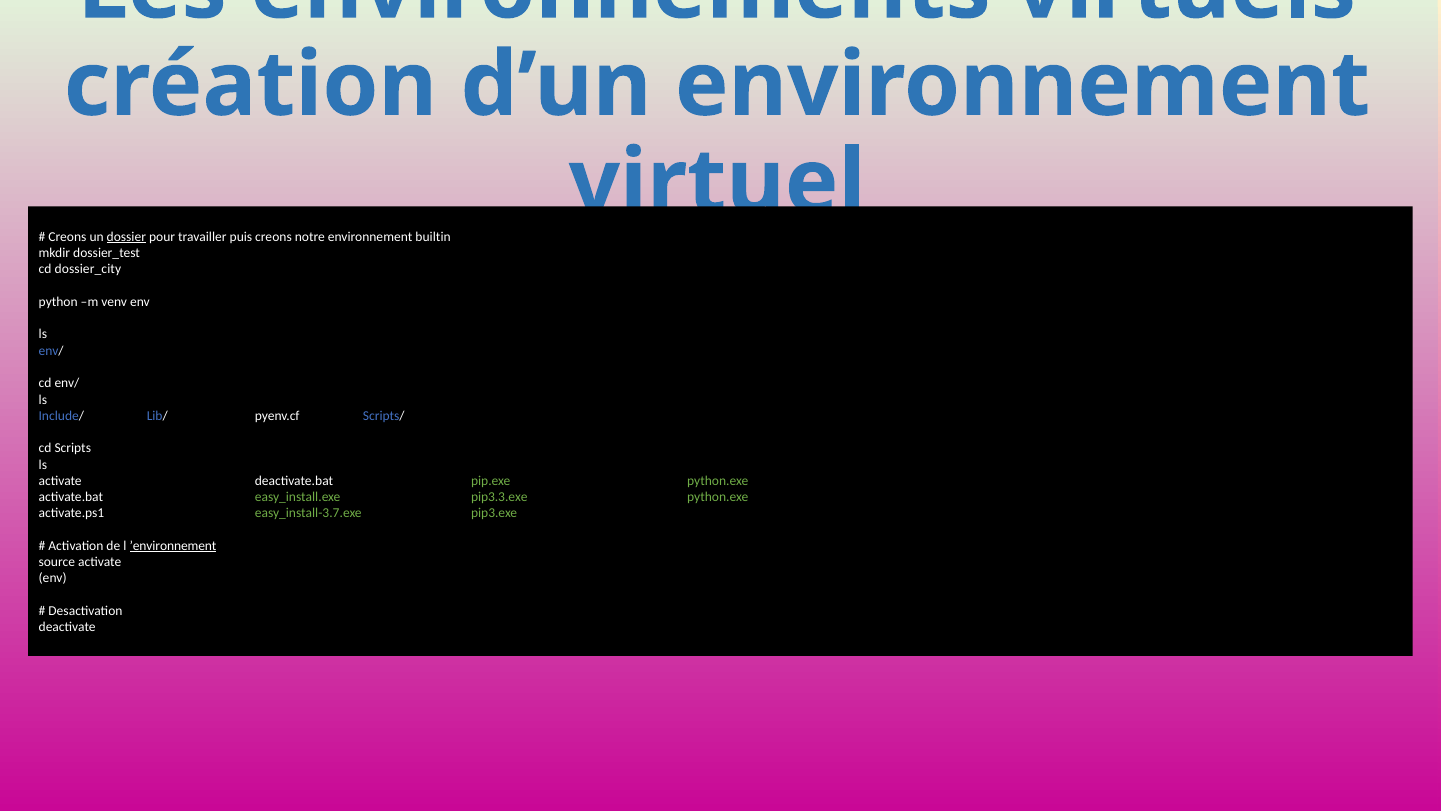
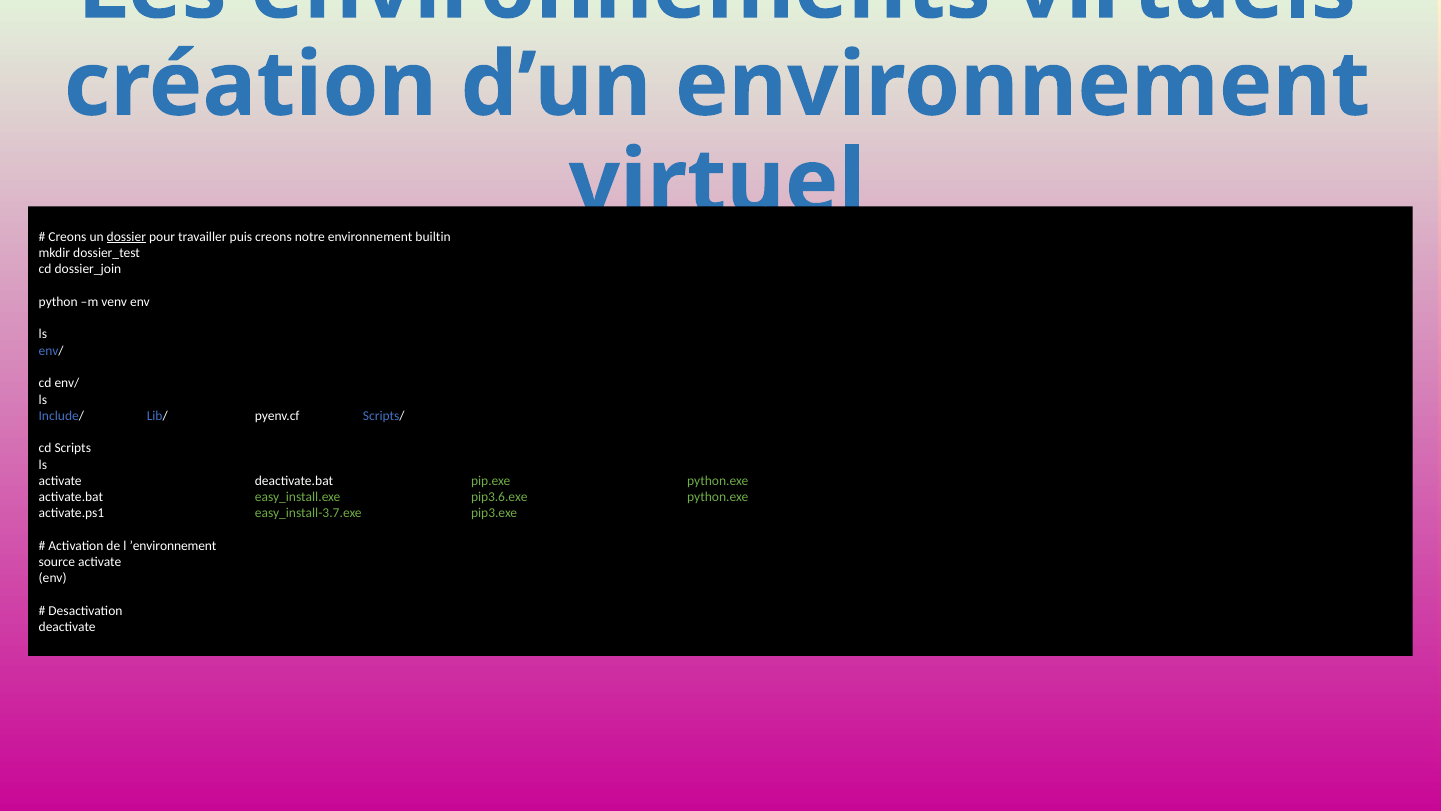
dossier_city: dossier_city -> dossier_join
pip3.3.exe: pip3.3.exe -> pip3.6.exe
’environnement underline: present -> none
